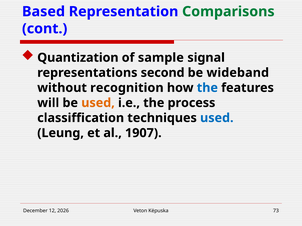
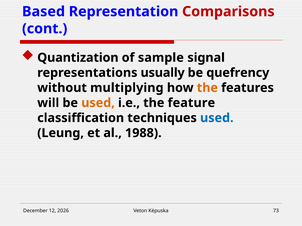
Comparisons colour: green -> red
second: second -> usually
wideband: wideband -> quefrency
recognition: recognition -> multiplying
the at (207, 88) colour: blue -> orange
process: process -> feature
1907: 1907 -> 1988
